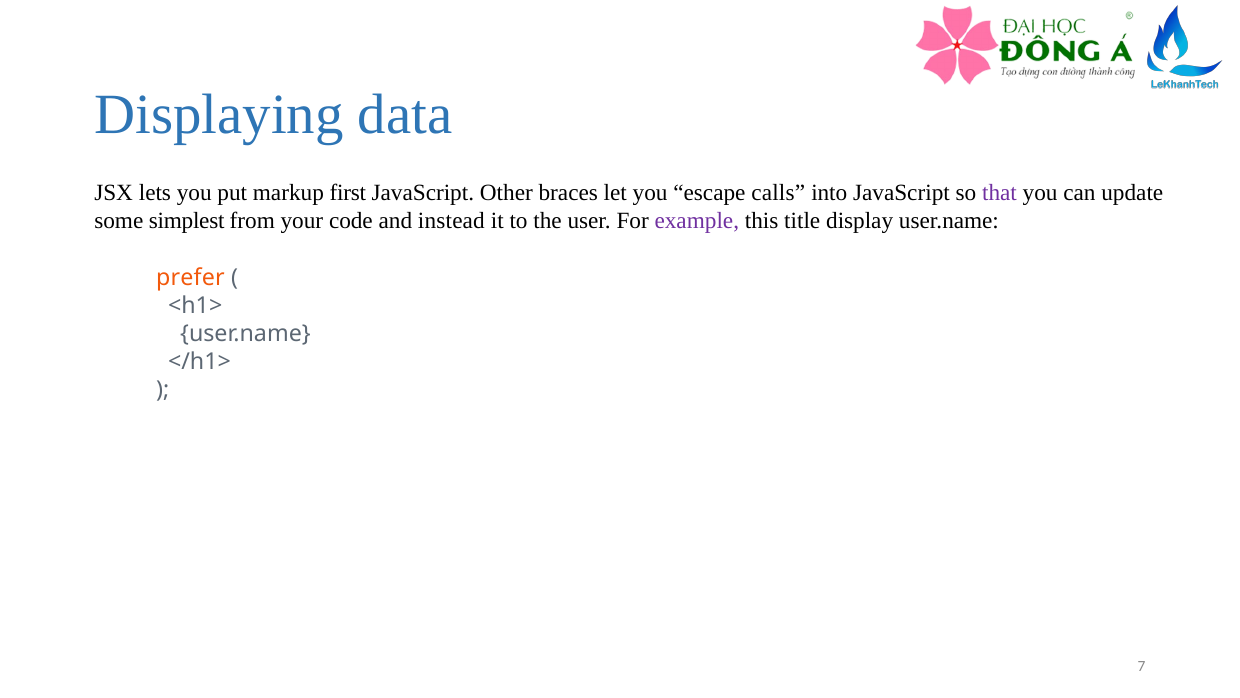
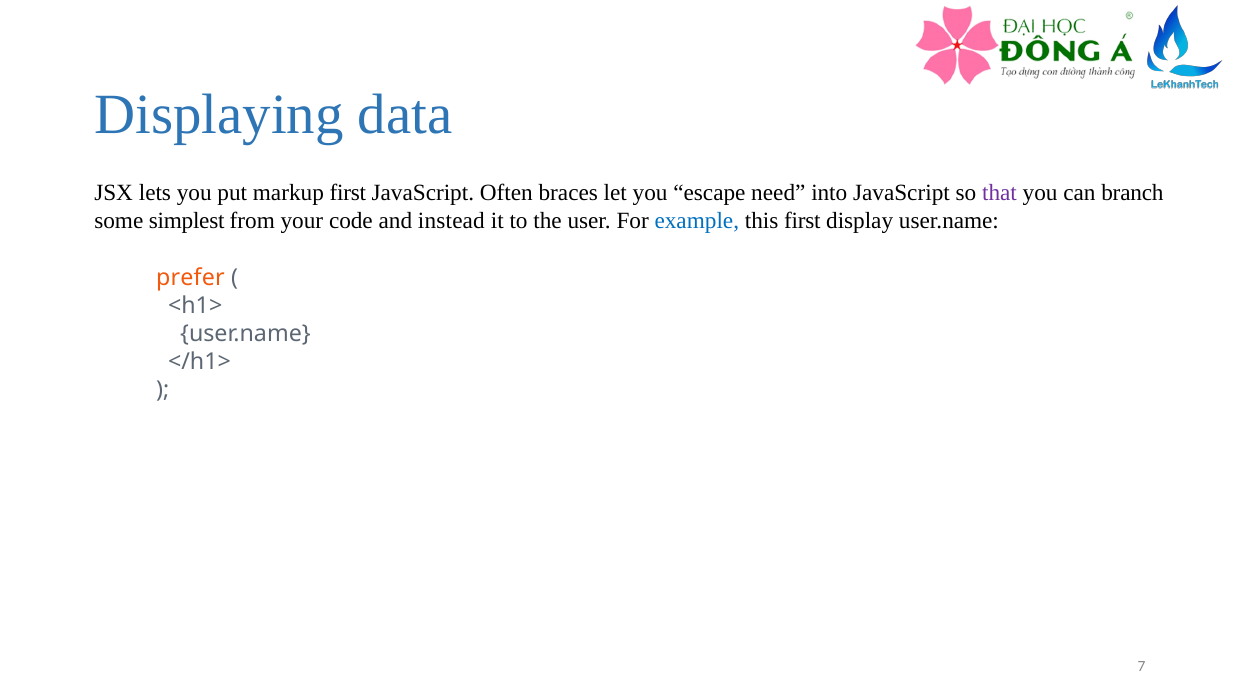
Other: Other -> Often
calls: calls -> need
update: update -> branch
example colour: purple -> blue
this title: title -> first
